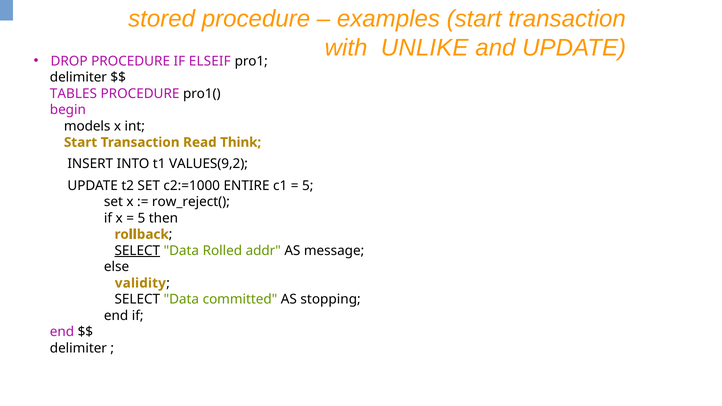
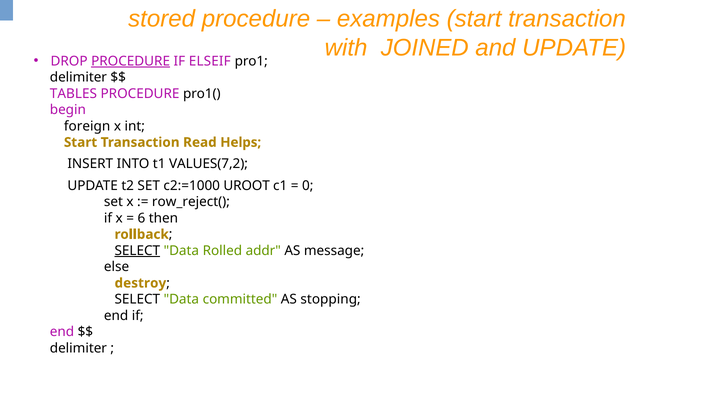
UNLIKE: UNLIKE -> JOINED
PROCEDURE at (131, 61) underline: none -> present
models: models -> foreign
Think: Think -> Helps
VALUES(9,2: VALUES(9,2 -> VALUES(7,2
ENTIRE: ENTIRE -> UROOT
5 at (308, 186): 5 -> 0
5 at (141, 218): 5 -> 6
validity: validity -> destroy
